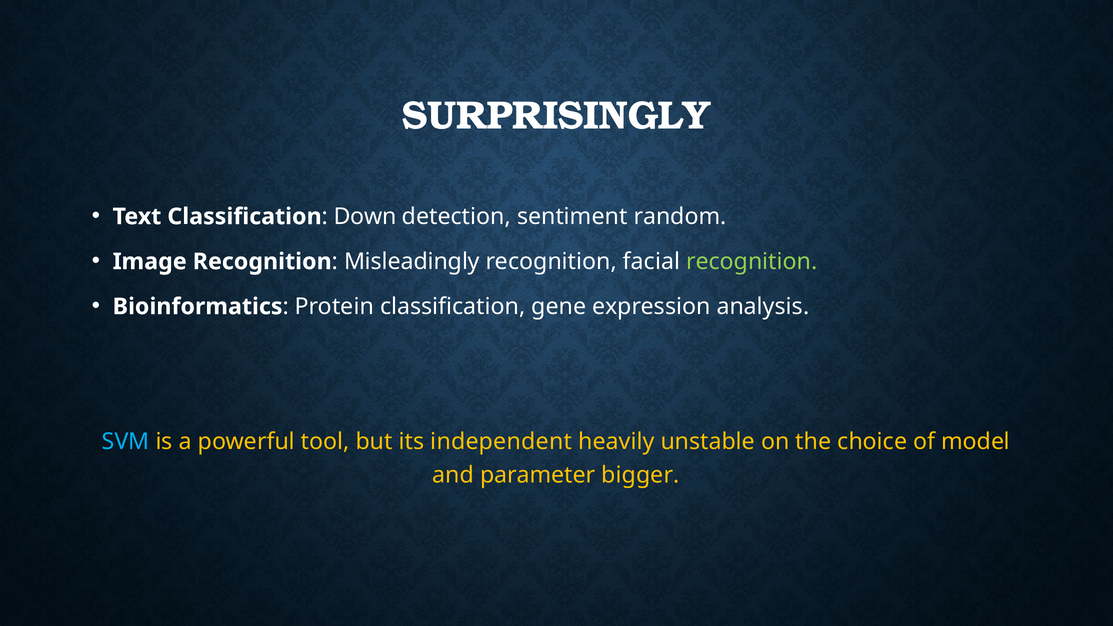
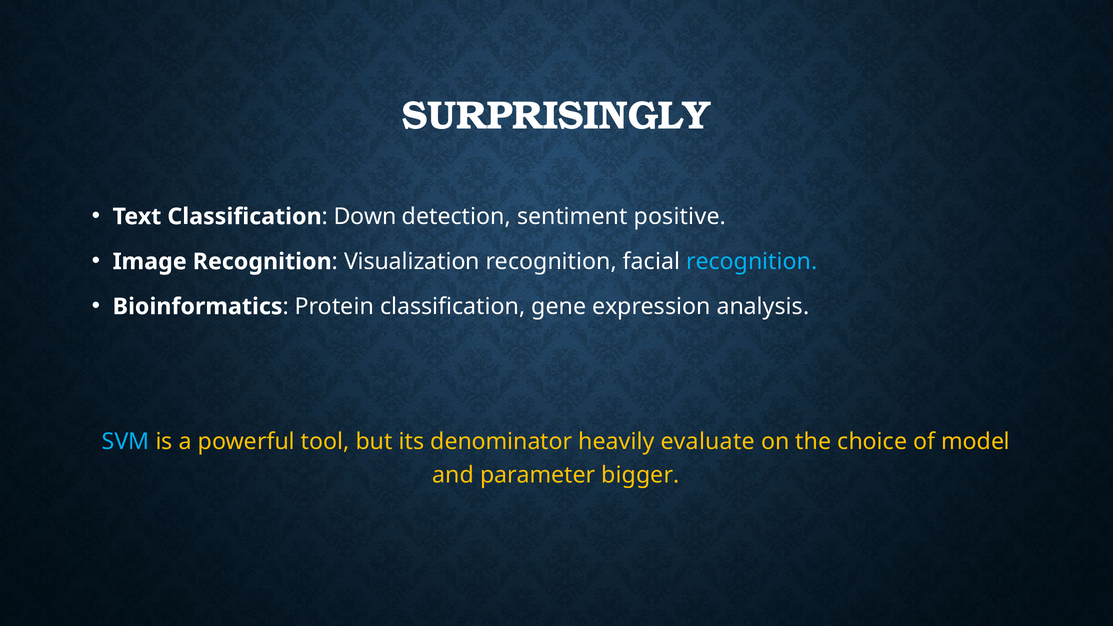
random: random -> positive
Misleadingly: Misleadingly -> Visualization
recognition at (752, 262) colour: light green -> light blue
independent: independent -> denominator
unstable: unstable -> evaluate
